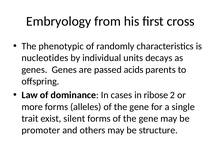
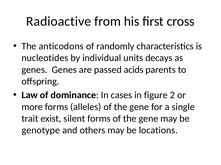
Embryology: Embryology -> Radioactive
phenotypic: phenotypic -> anticodons
ribose: ribose -> figure
promoter: promoter -> genotype
structure: structure -> locations
